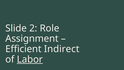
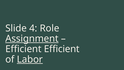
2: 2 -> 4
Assignment underline: none -> present
Efficient Indirect: Indirect -> Efficient
